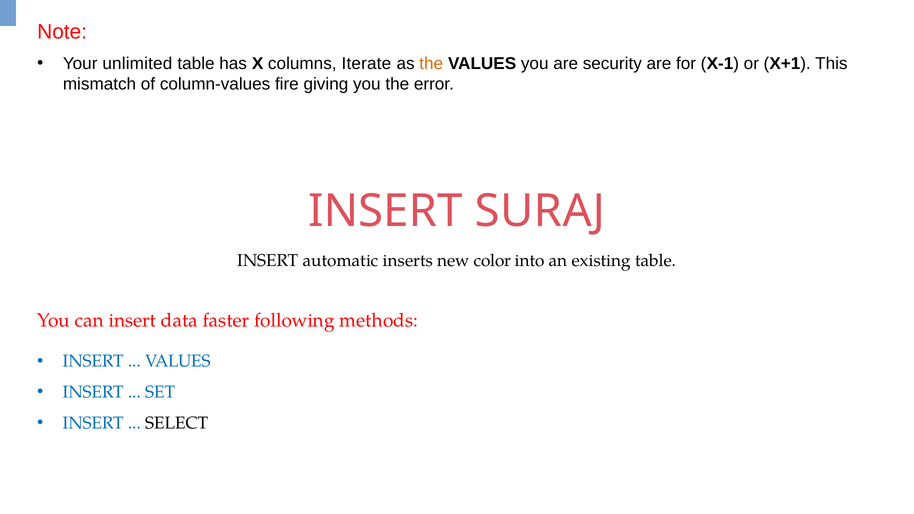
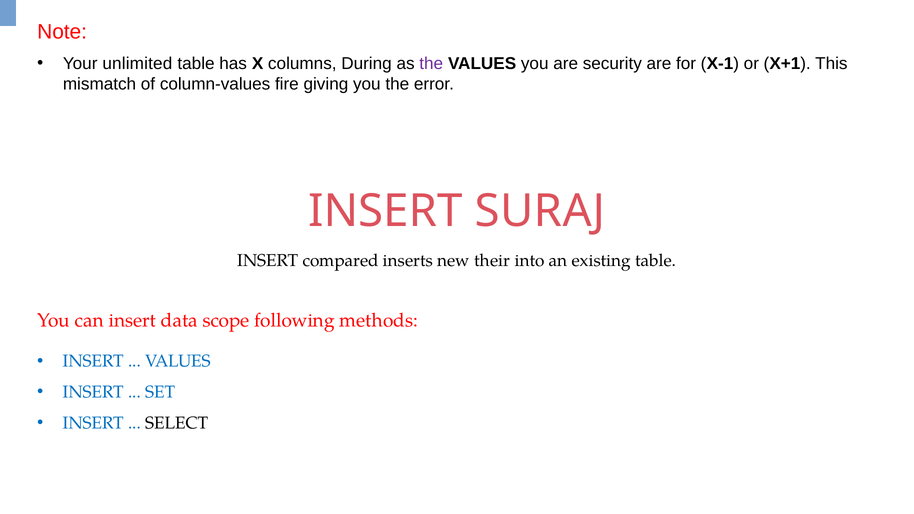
Iterate: Iterate -> During
the at (431, 64) colour: orange -> purple
automatic: automatic -> compared
color: color -> their
faster: faster -> scope
